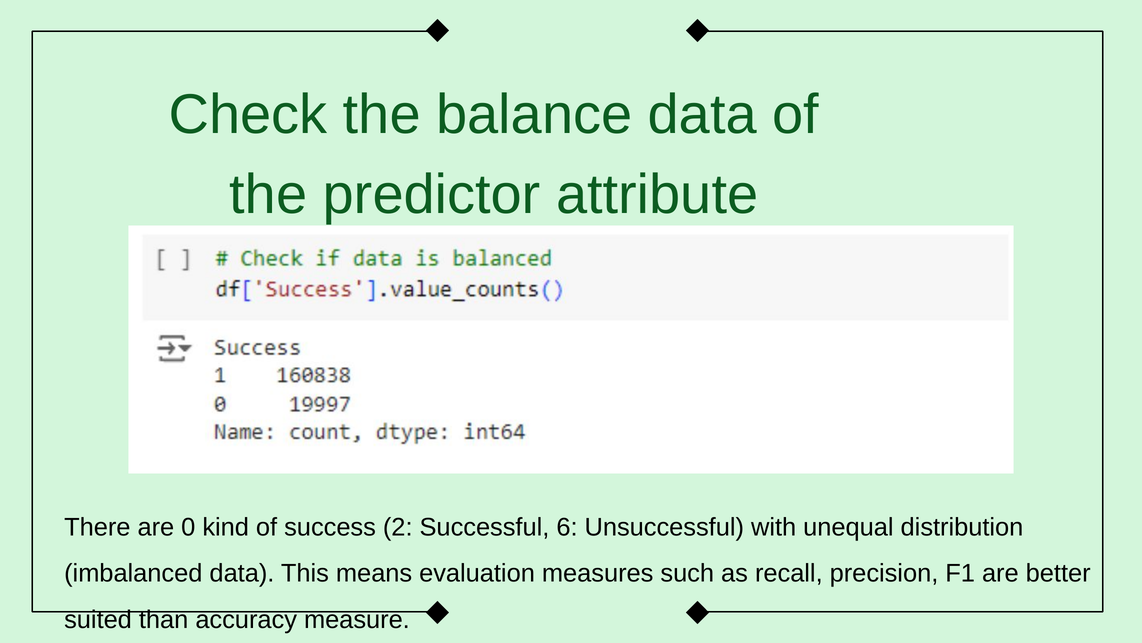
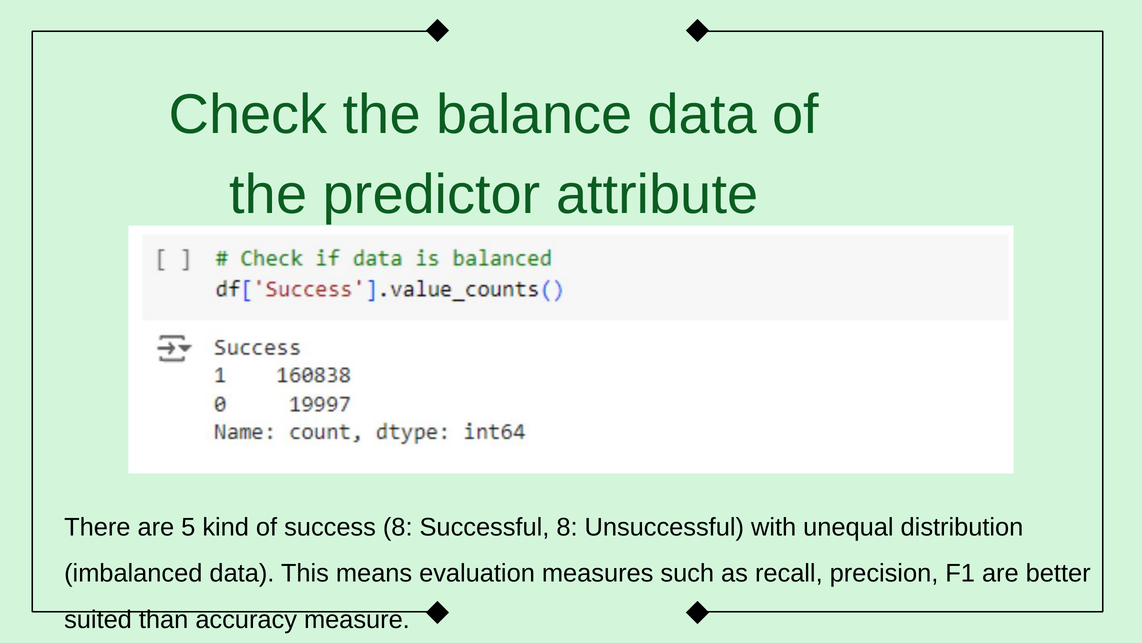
0: 0 -> 5
success 2: 2 -> 8
Successful 6: 6 -> 8
